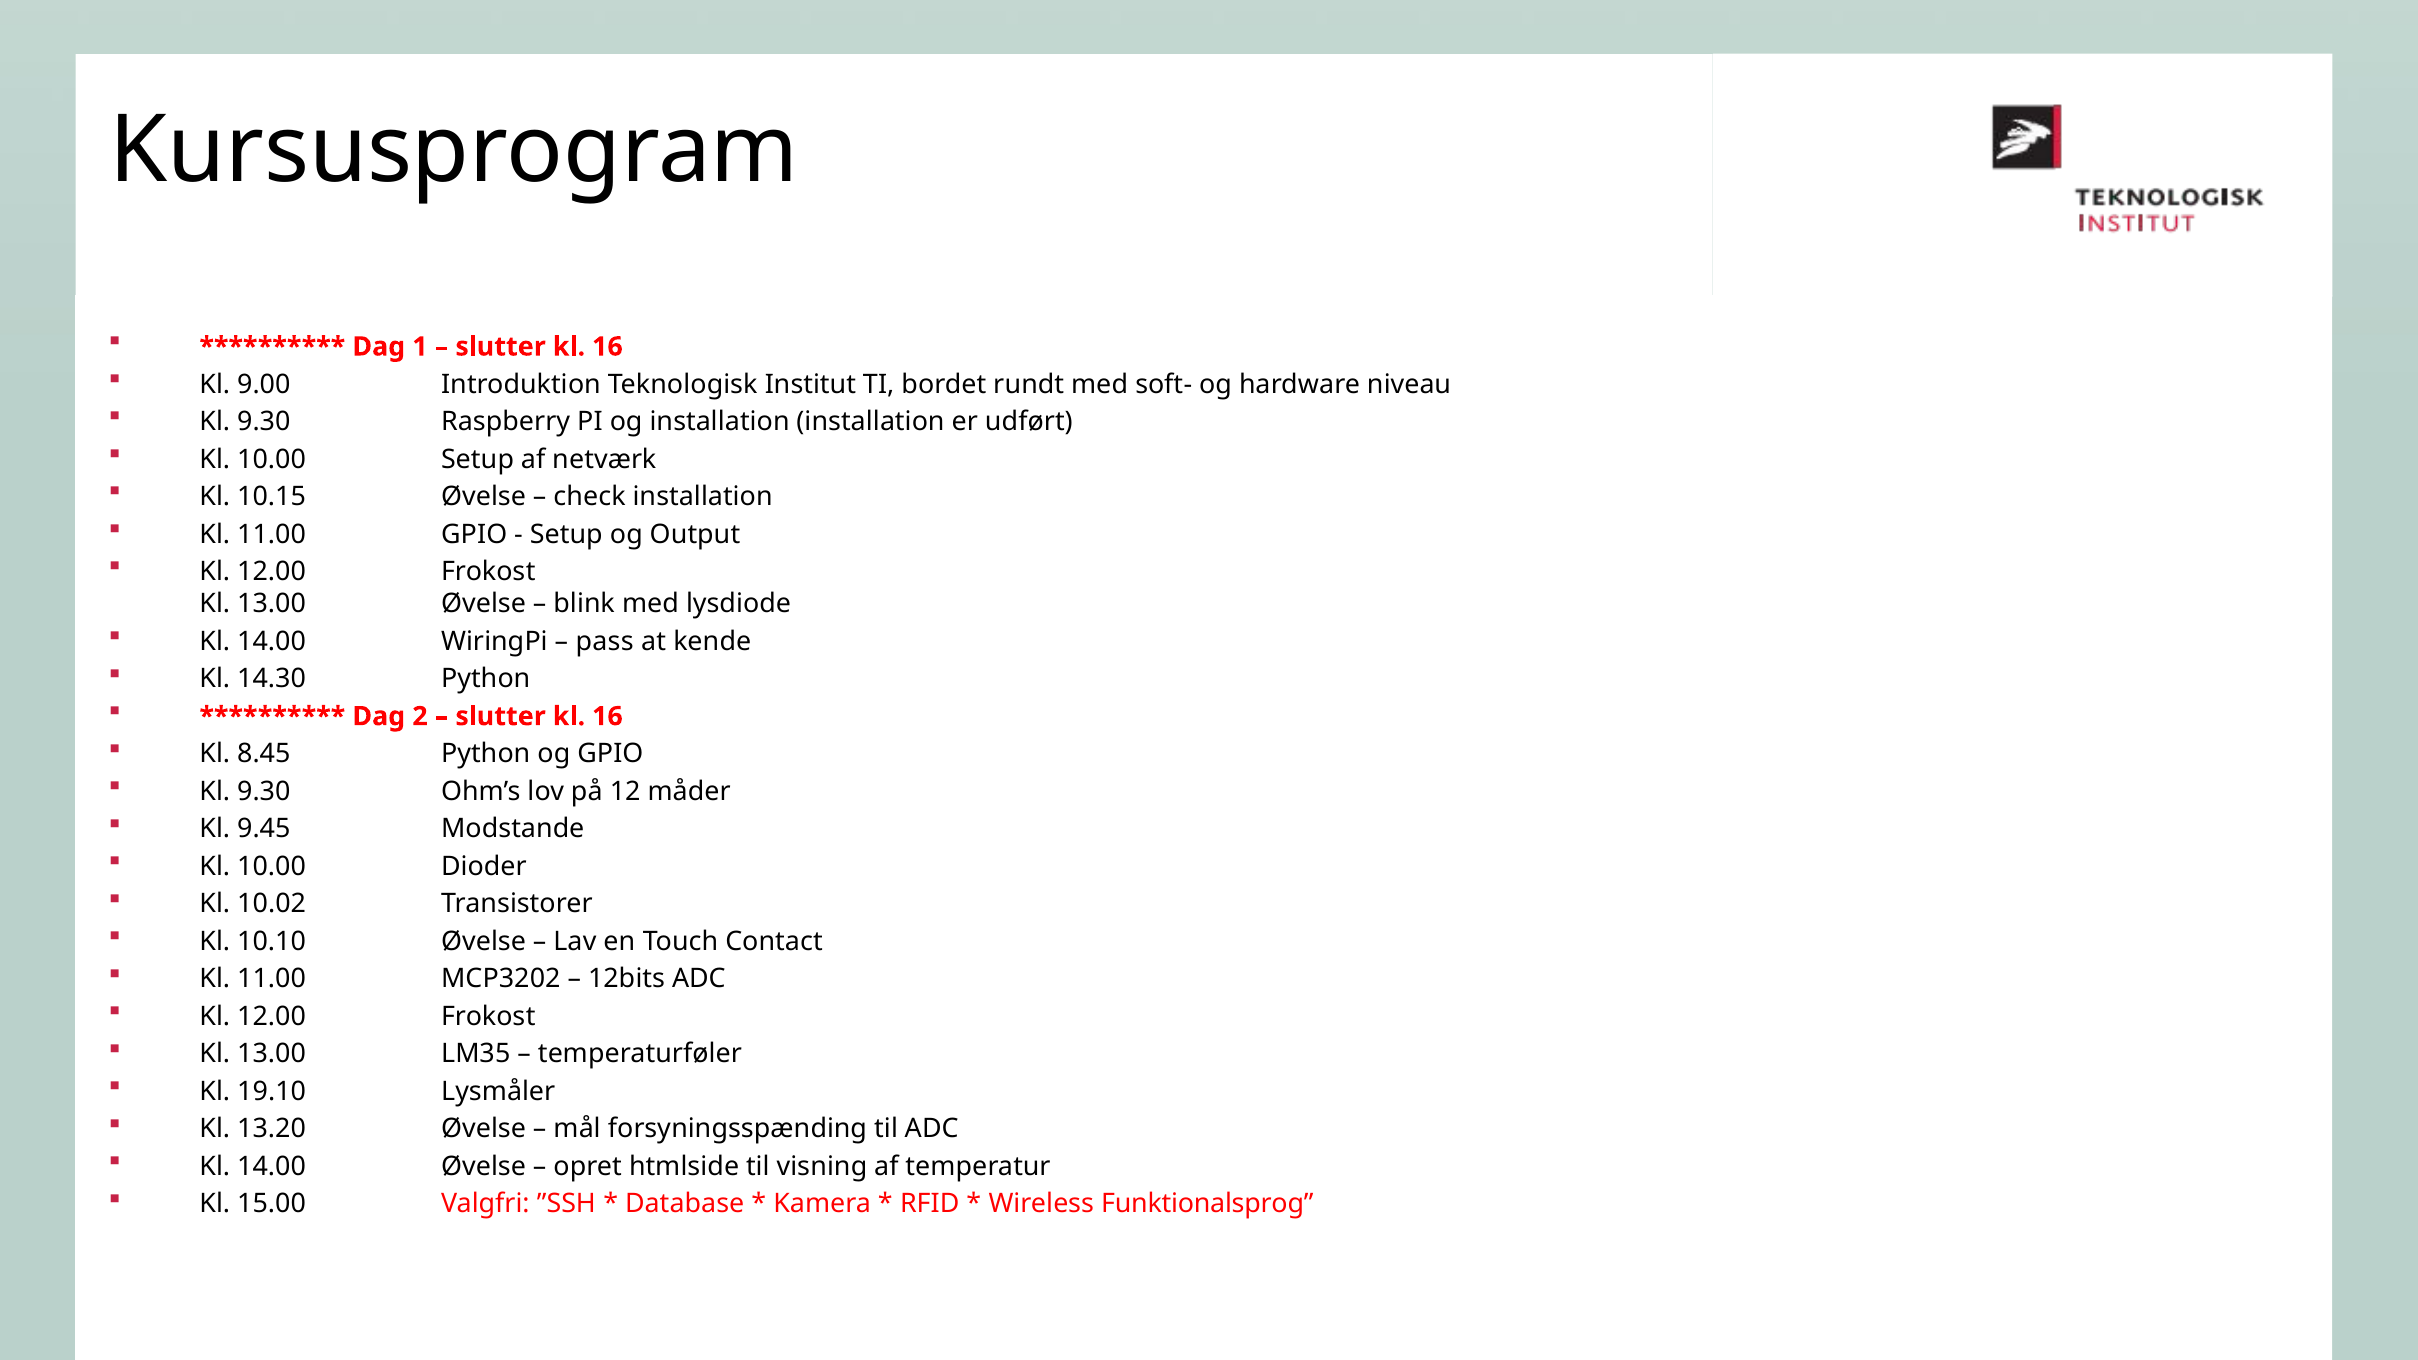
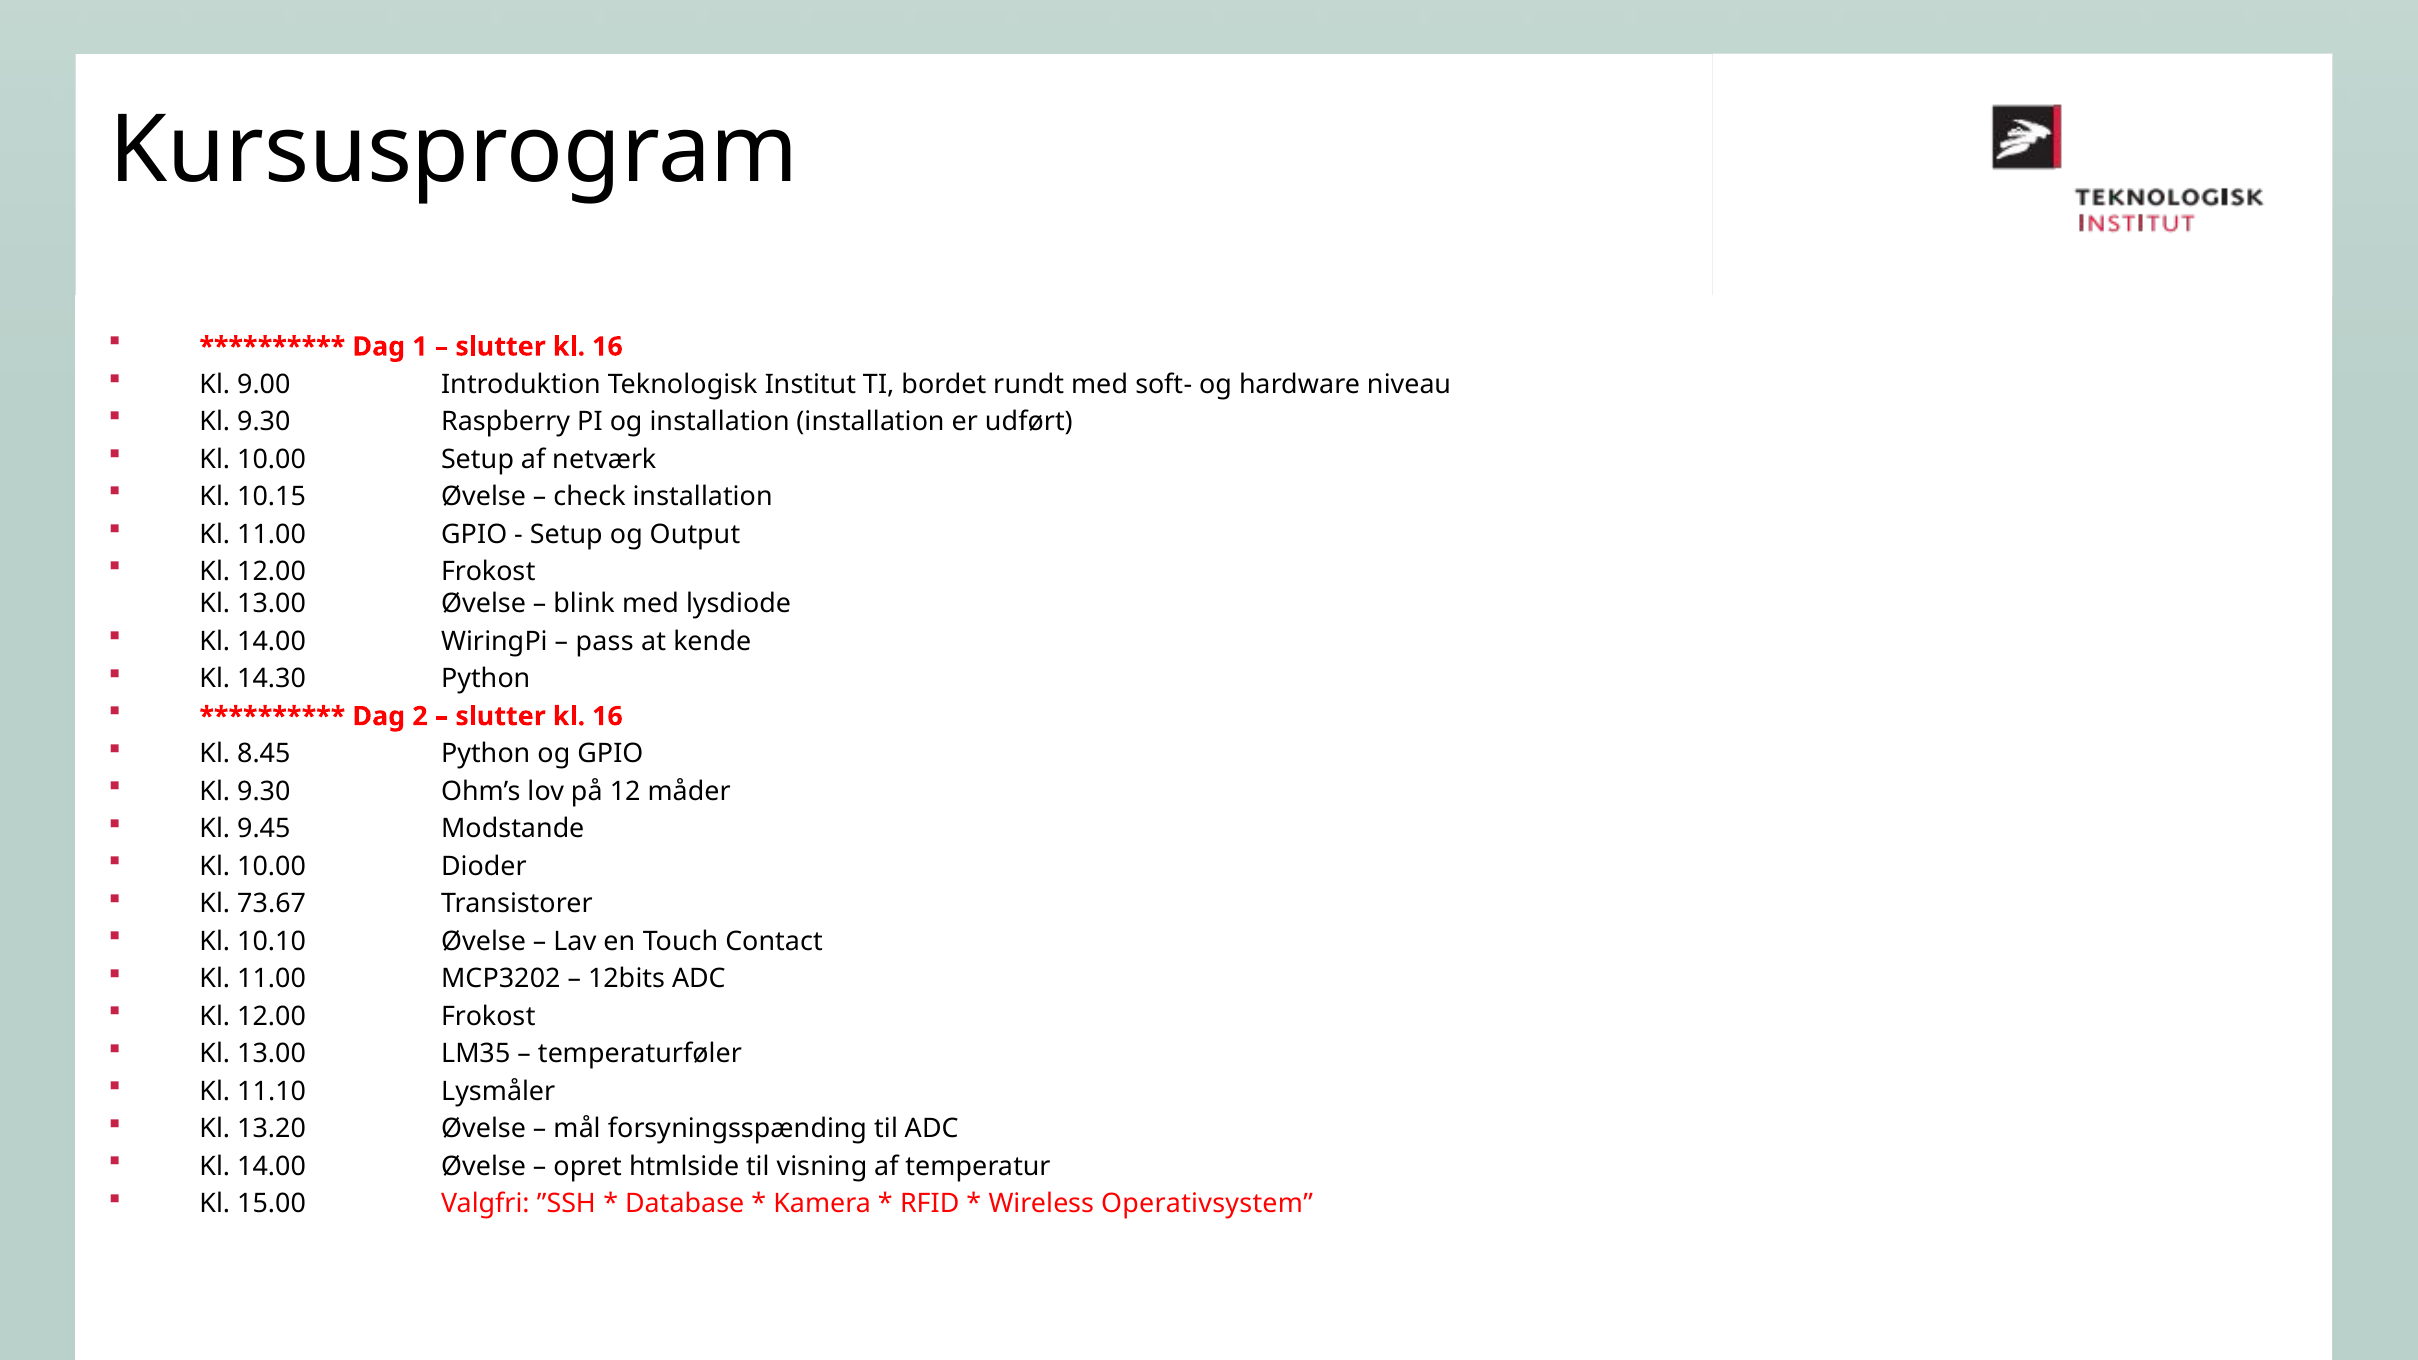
10.02: 10.02 -> 73.67
19.10: 19.10 -> 11.10
Funktionalsprog: Funktionalsprog -> Operativsystem
